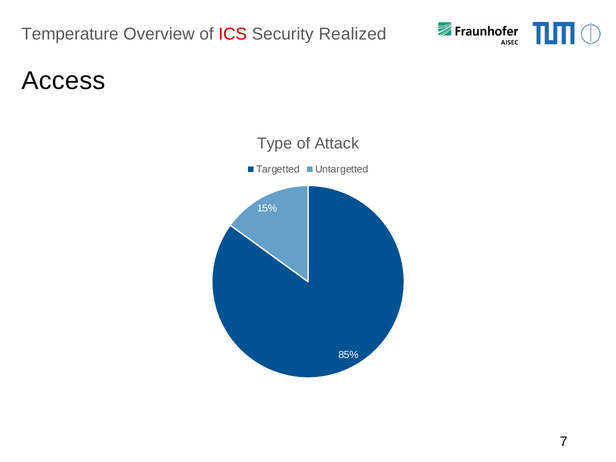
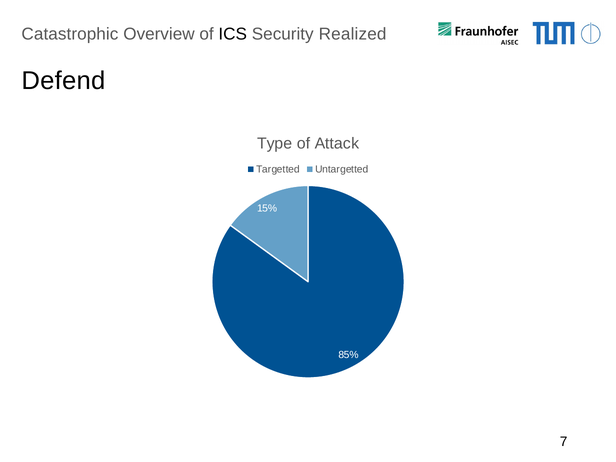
Temperature: Temperature -> Catastrophic
ICS colour: red -> black
Access: Access -> Defend
